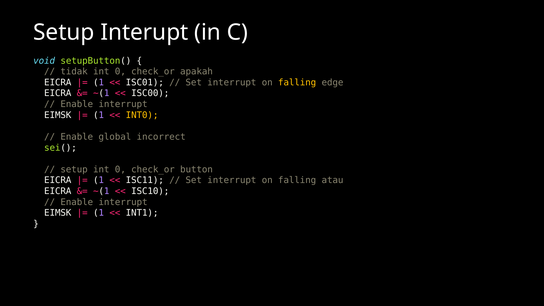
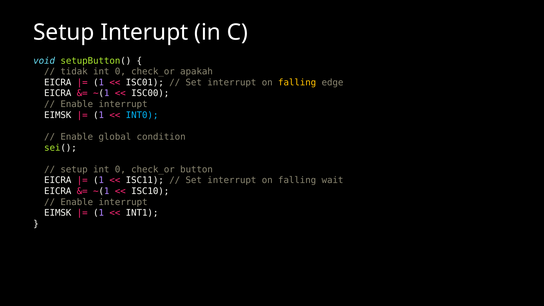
INT0 colour: yellow -> light blue
incorrect: incorrect -> condition
atau: atau -> wait
